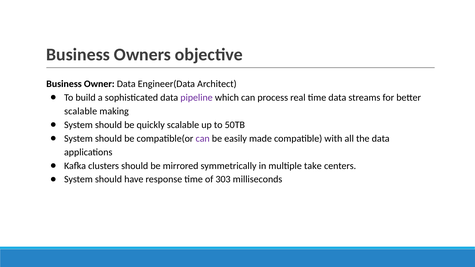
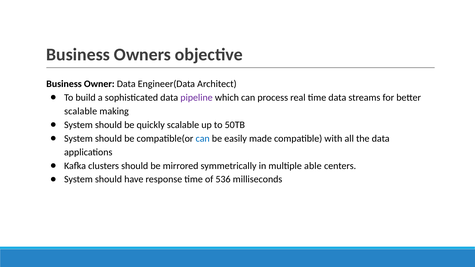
can at (203, 139) colour: purple -> blue
take: take -> able
303: 303 -> 536
